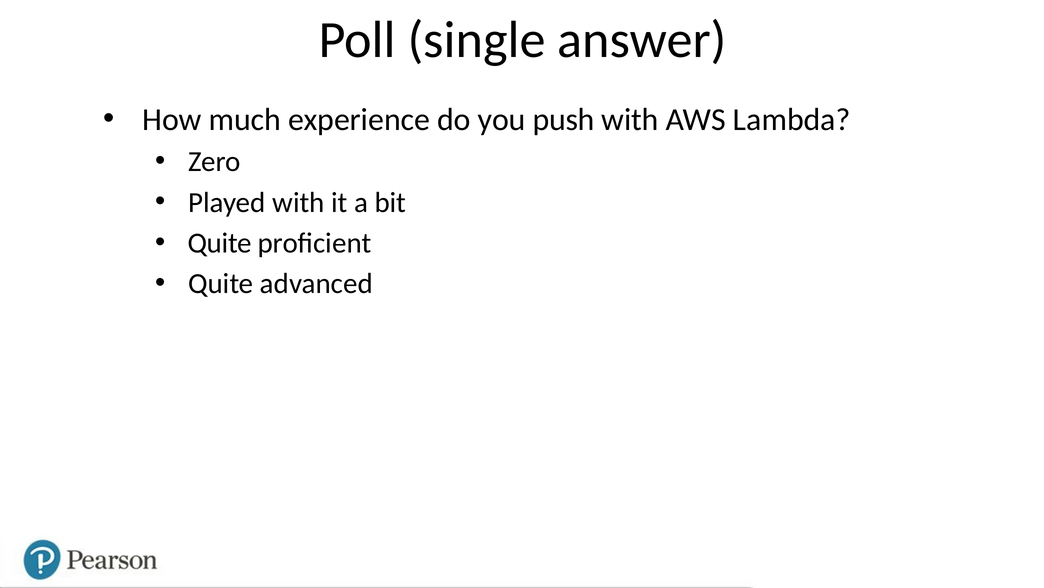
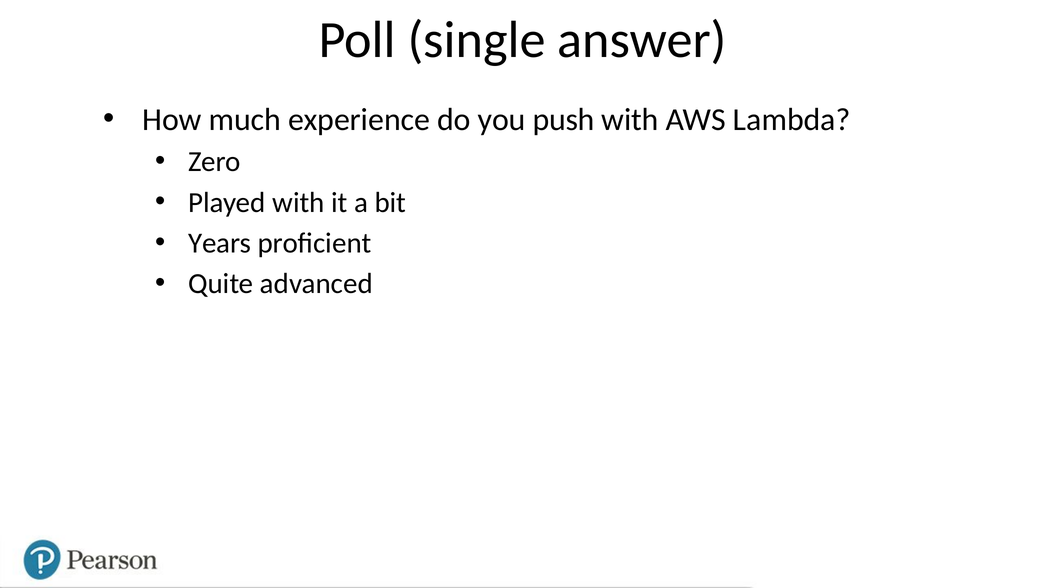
Quite at (220, 243): Quite -> Years
